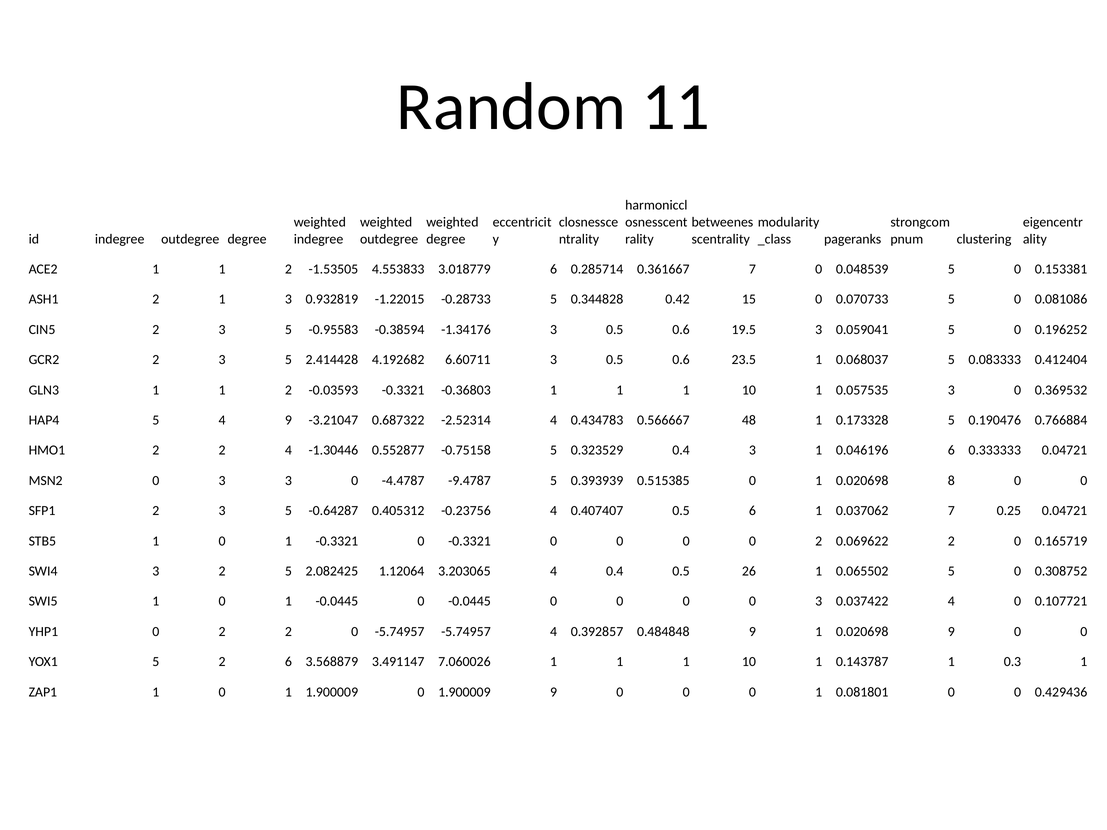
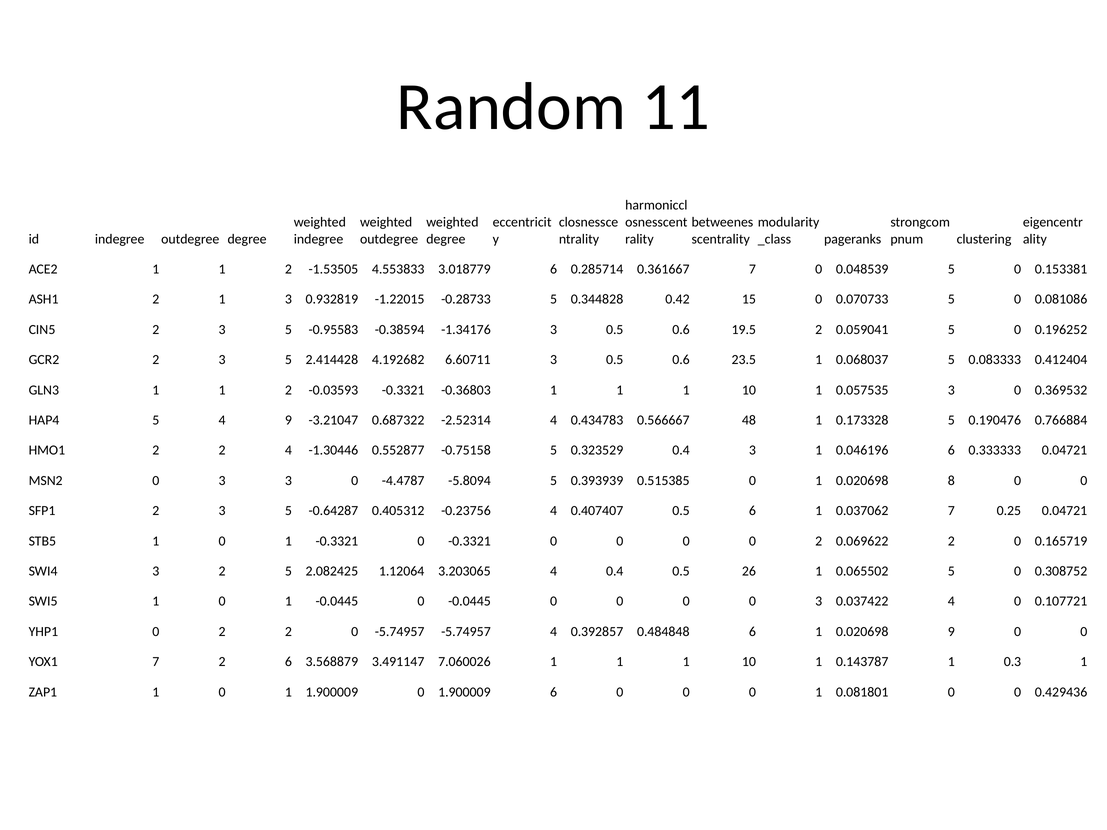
19.5 3: 3 -> 2
-9.4787: -9.4787 -> -5.8094
0.484848 9: 9 -> 6
YOX1 5: 5 -> 7
1.900009 9: 9 -> 6
